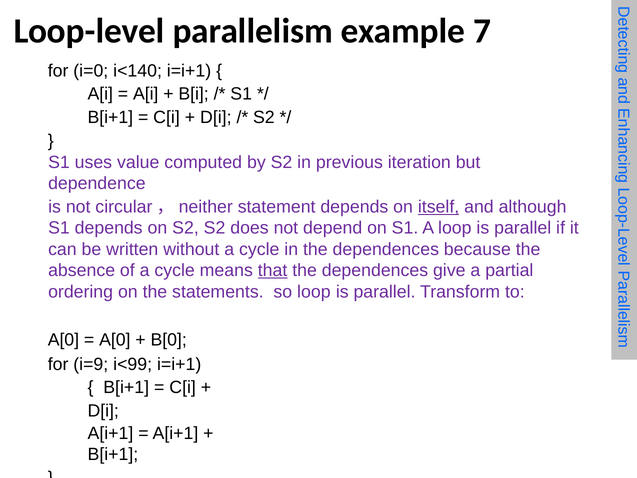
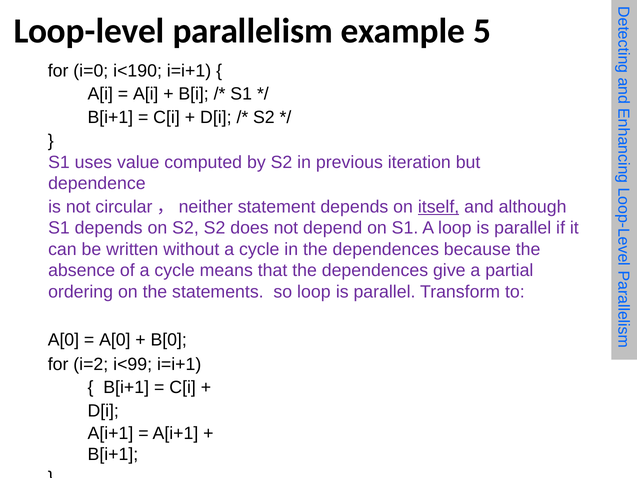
7: 7 -> 5
i<140: i<140 -> i<190
that underline: present -> none
i=9: i=9 -> i=2
